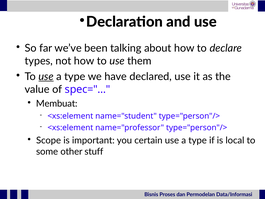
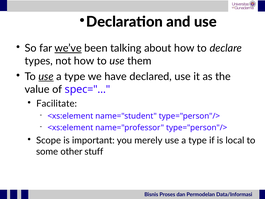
we’ve underline: none -> present
Membuat: Membuat -> Facilitate
certain: certain -> merely
